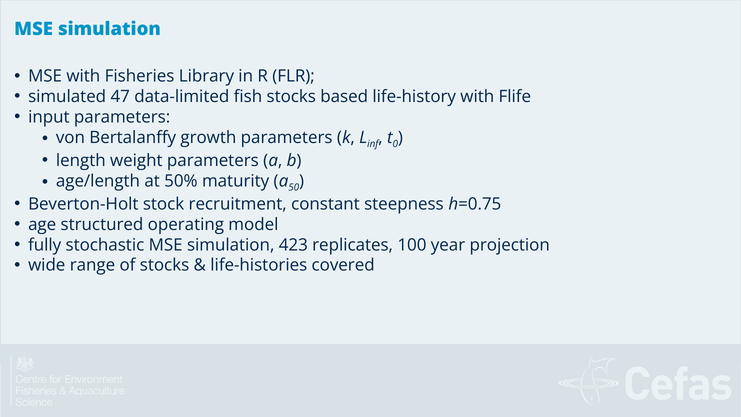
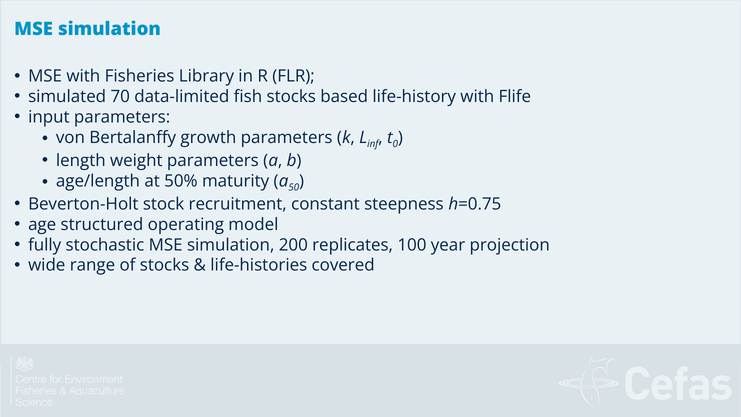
47: 47 -> 70
423: 423 -> 200
